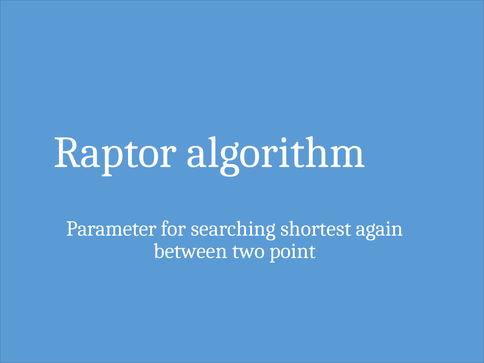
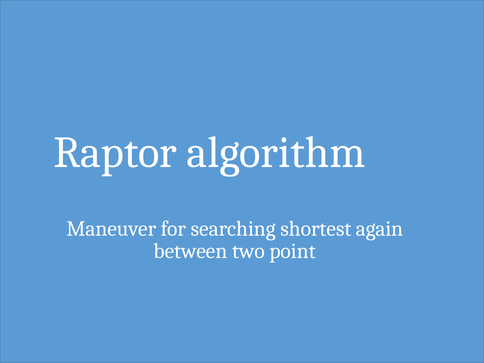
Parameter: Parameter -> Maneuver
